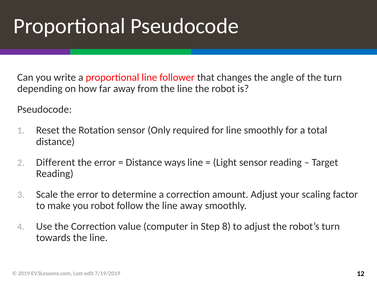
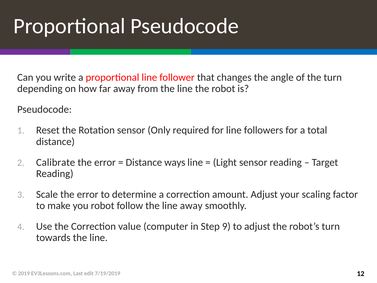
line smoothly: smoothly -> followers
Different: Different -> Calibrate
8: 8 -> 9
